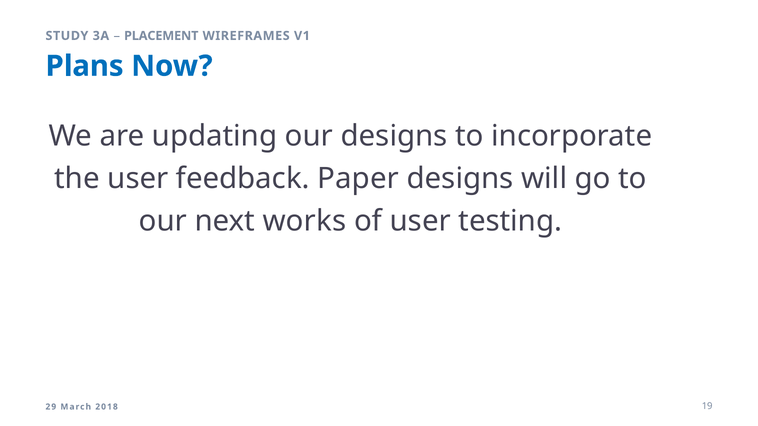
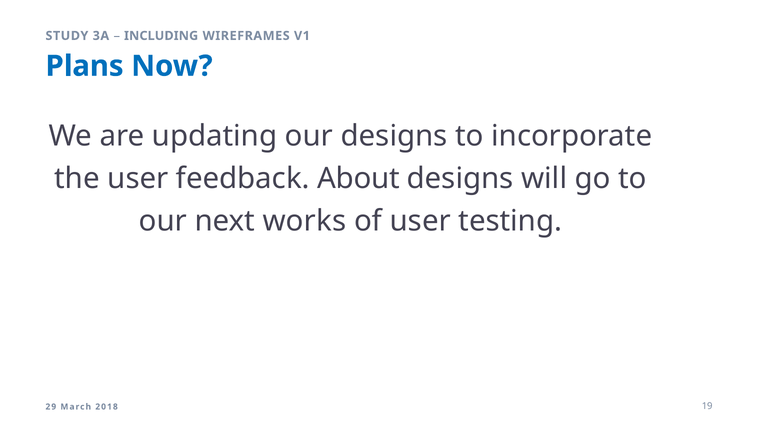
PLACEMENT: PLACEMENT -> INCLUDING
Paper: Paper -> About
